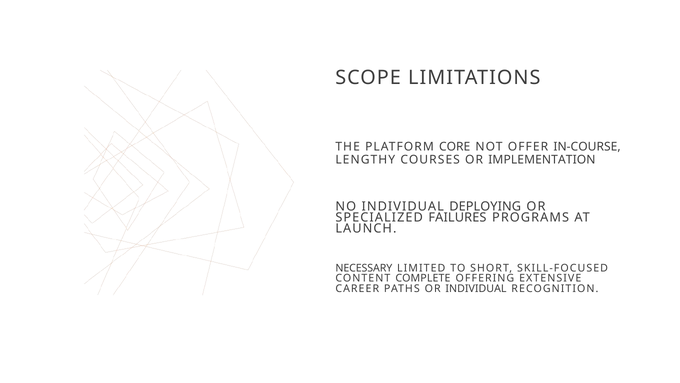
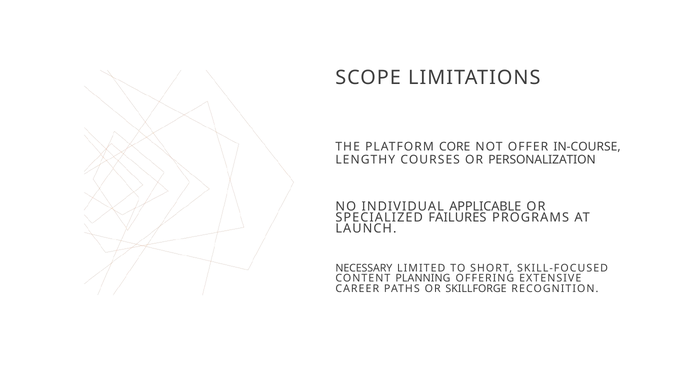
IMPLEMENTATION: IMPLEMENTATION -> PERSONALIZATION
DEPLOYING: DEPLOYING -> APPLICABLE
COMPLETE: COMPLETE -> PLANNING
OR INDIVIDUAL: INDIVIDUAL -> SKILLFORGE
